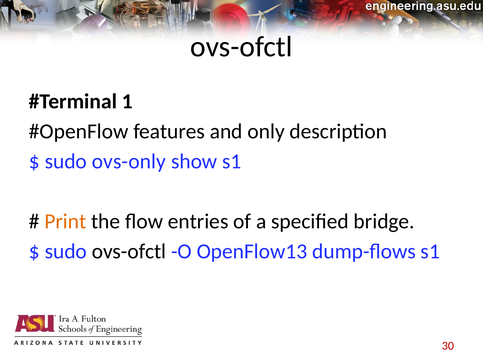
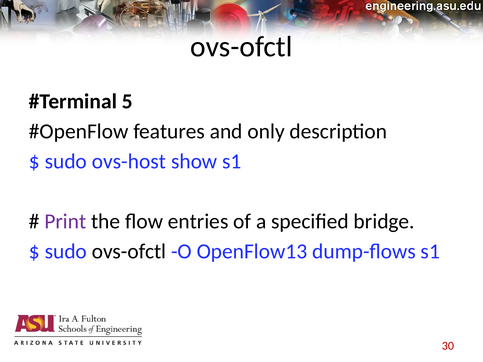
1: 1 -> 5
ovs-only: ovs-only -> ovs-host
Print colour: orange -> purple
